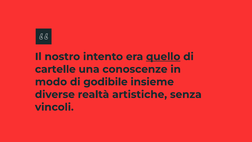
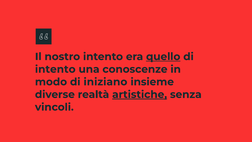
cartelle at (55, 69): cartelle -> intento
godibile: godibile -> iniziano
artistiche underline: none -> present
